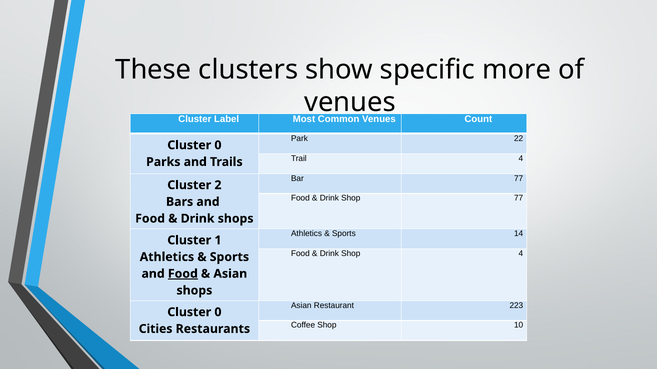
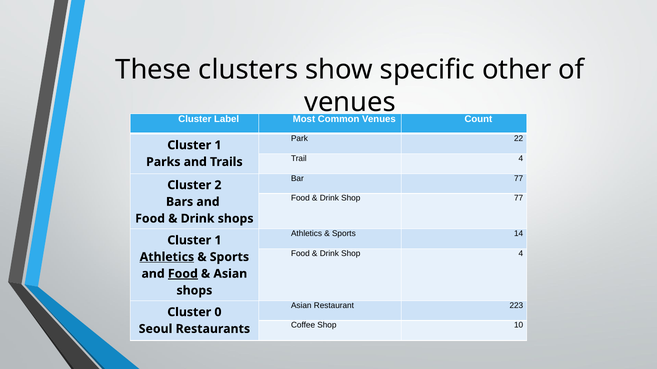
more: more -> other
0 at (218, 145): 0 -> 1
Athletics at (167, 257) underline: none -> present
Cities: Cities -> Seoul
